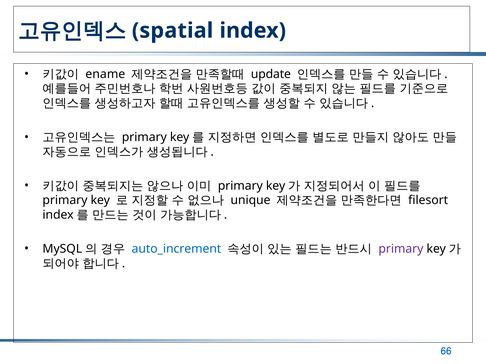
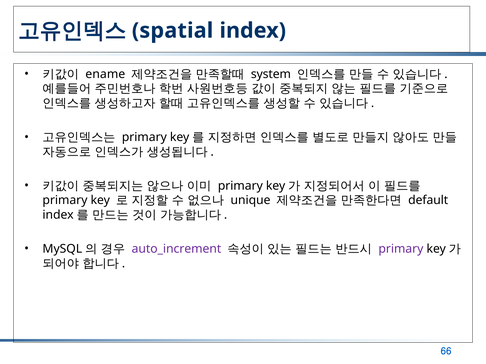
update: update -> system
filesort: filesort -> default
auto_increment colour: blue -> purple
